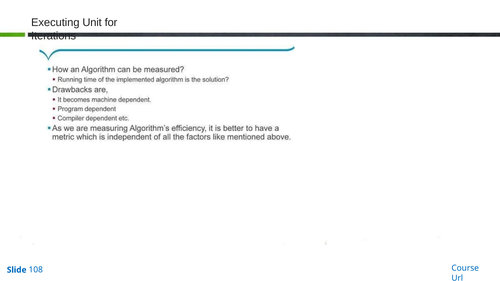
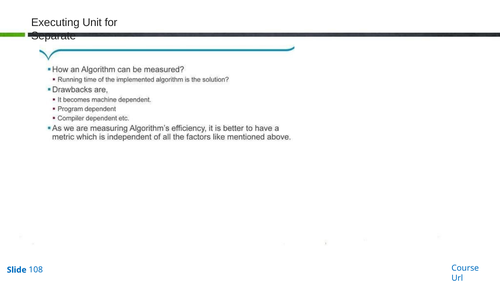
Iterations: Iterations -> Separate
